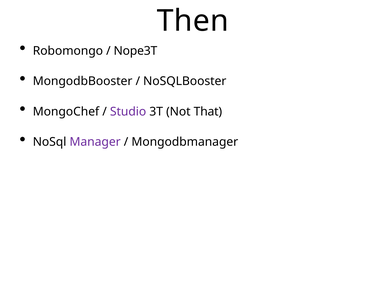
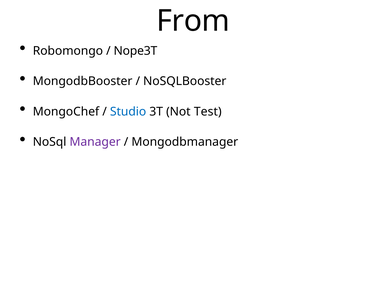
Then: Then -> From
Studio colour: purple -> blue
That: That -> Test
